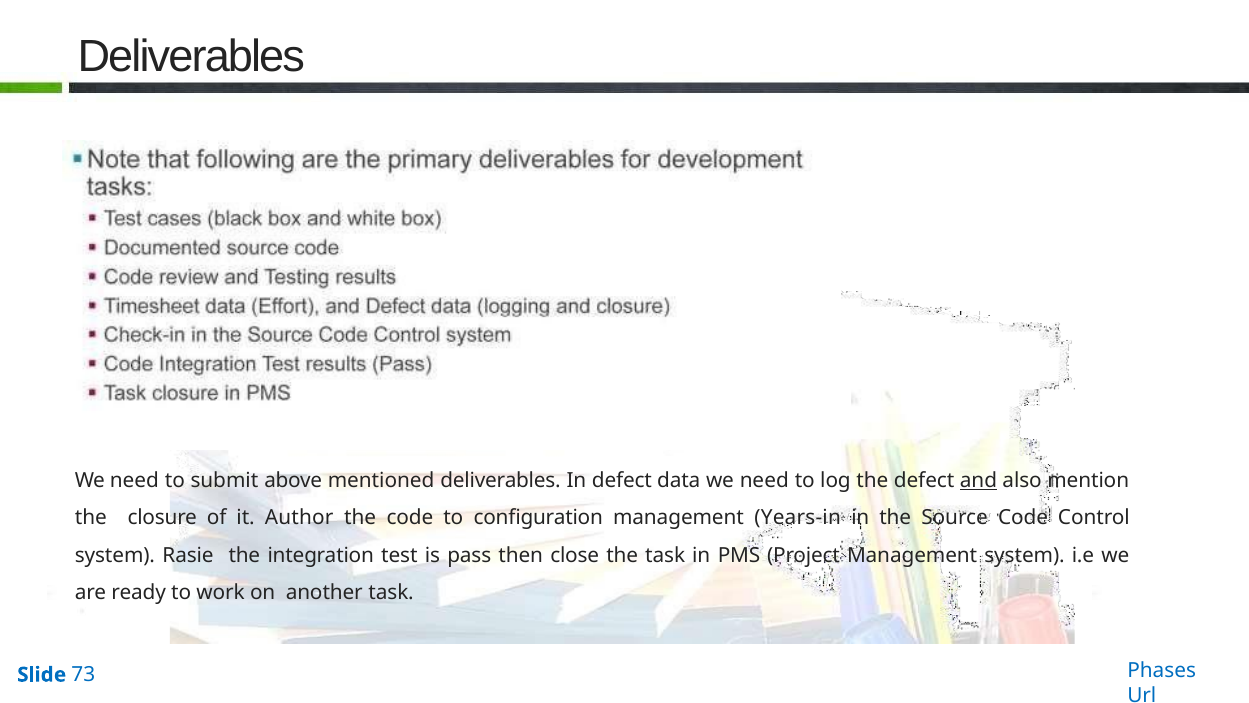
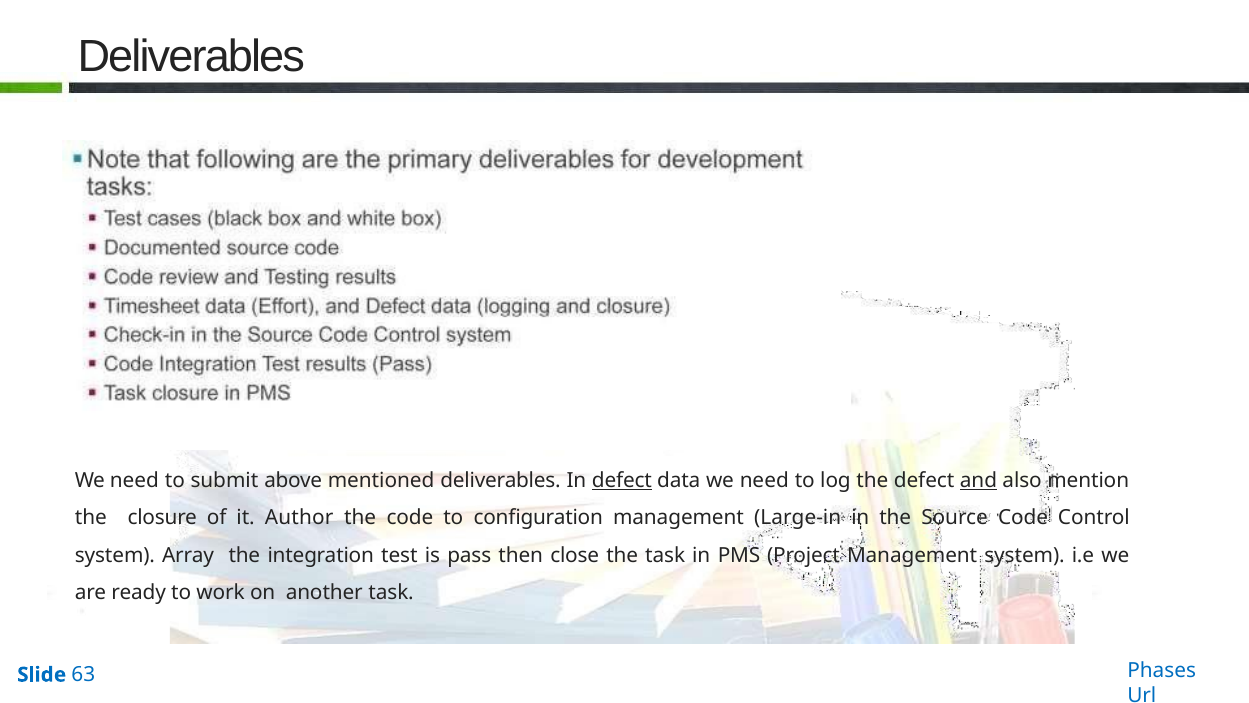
defect at (622, 481) underline: none -> present
Years-in: Years-in -> Large-in
Rasie: Rasie -> Array
73: 73 -> 63
